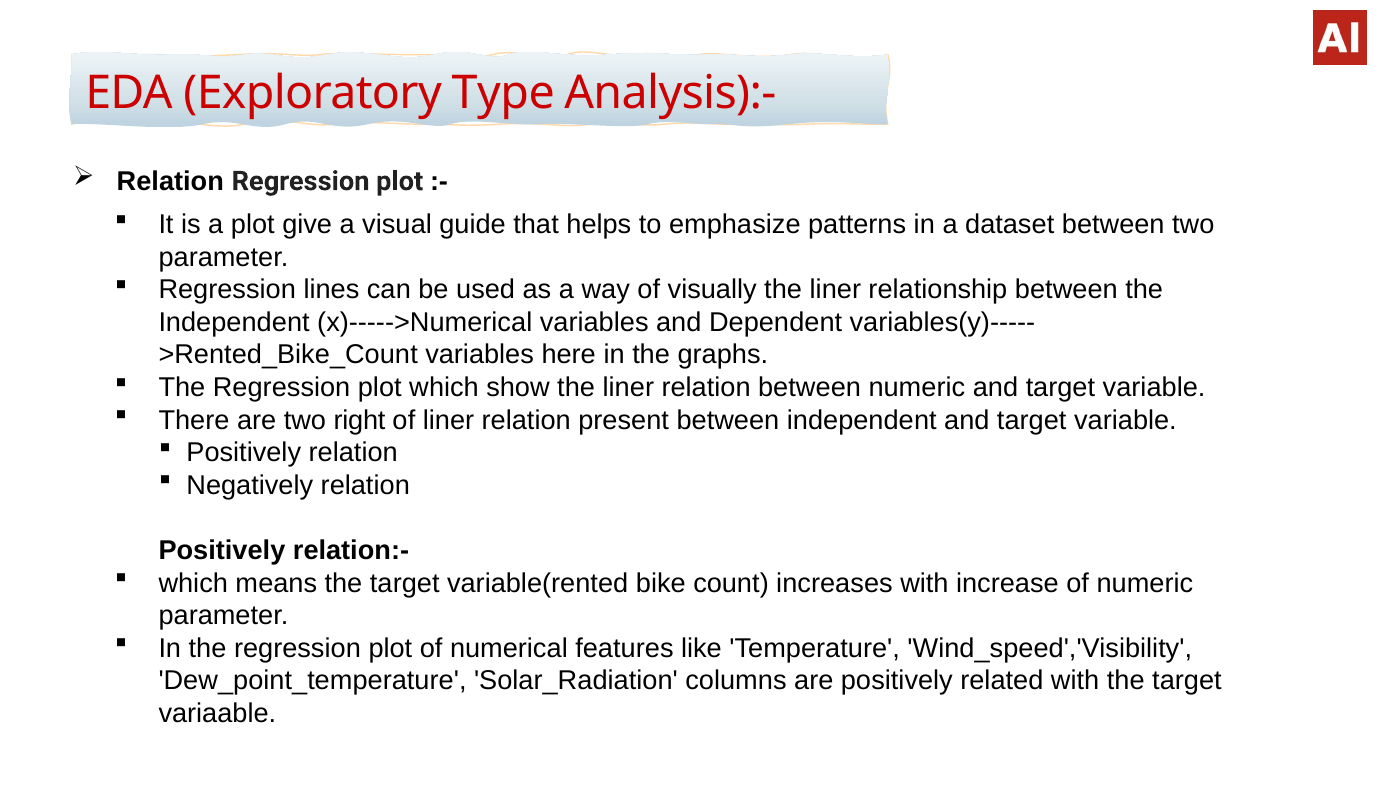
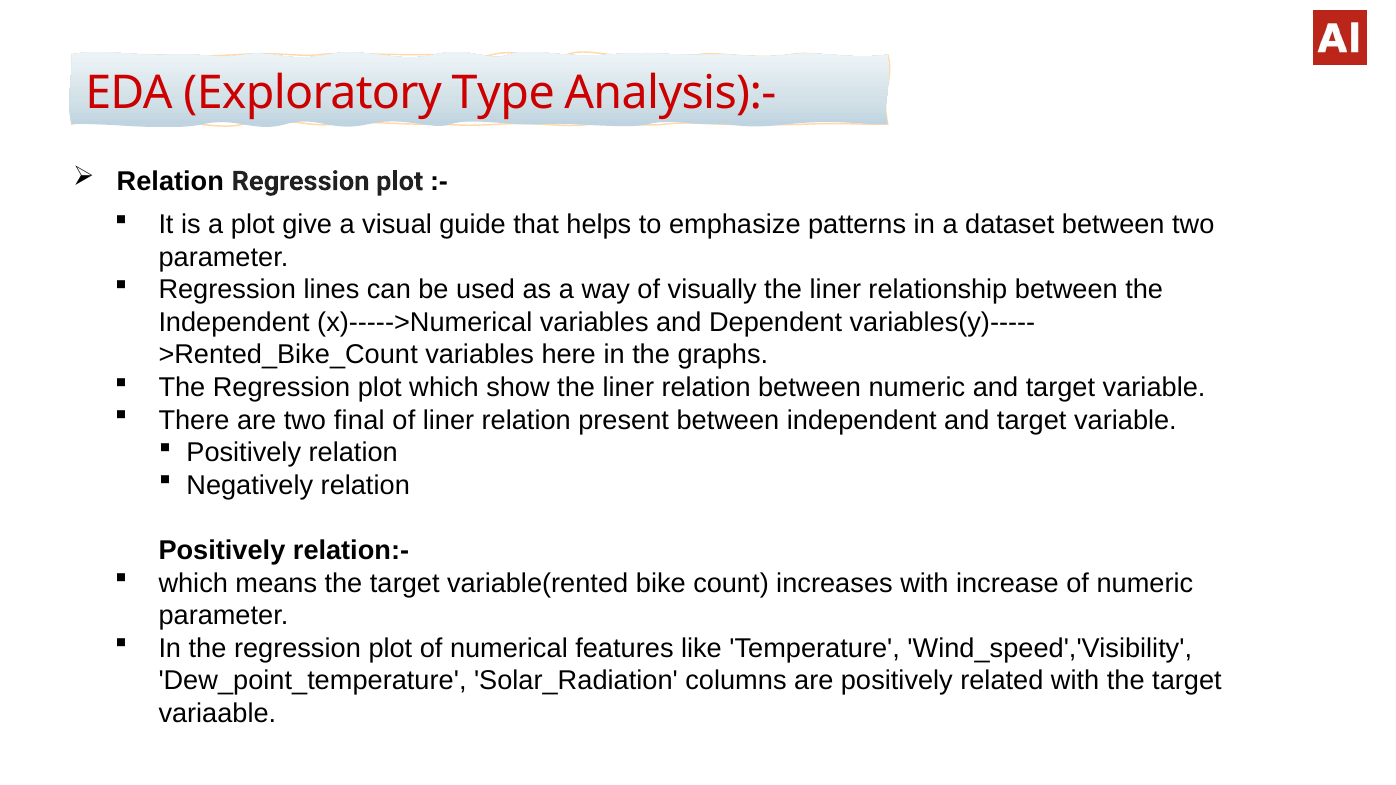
right: right -> final
